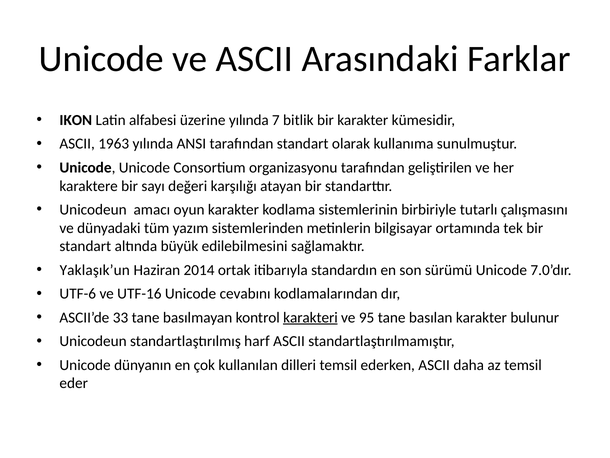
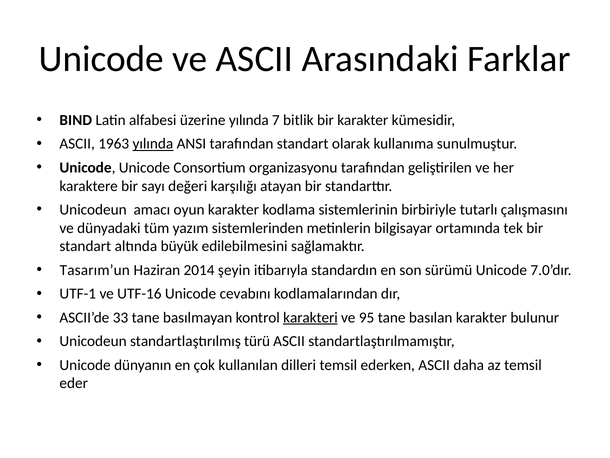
IKON: IKON -> BIND
yılında at (153, 144) underline: none -> present
Yaklaşık’un: Yaklaşık’un -> Tasarım’un
ortak: ortak -> şeyin
UTF-6: UTF-6 -> UTF-1
harf: harf -> türü
